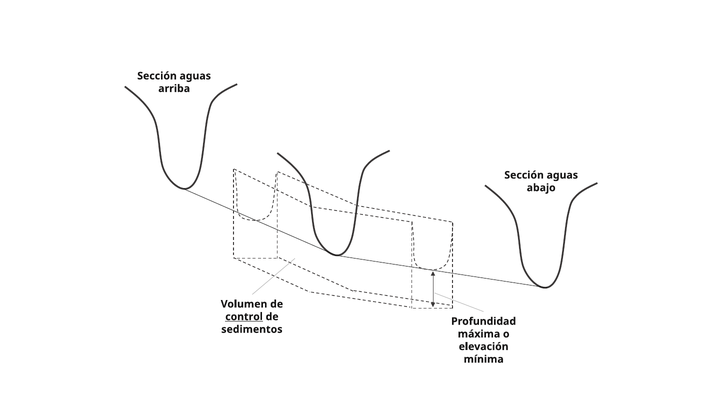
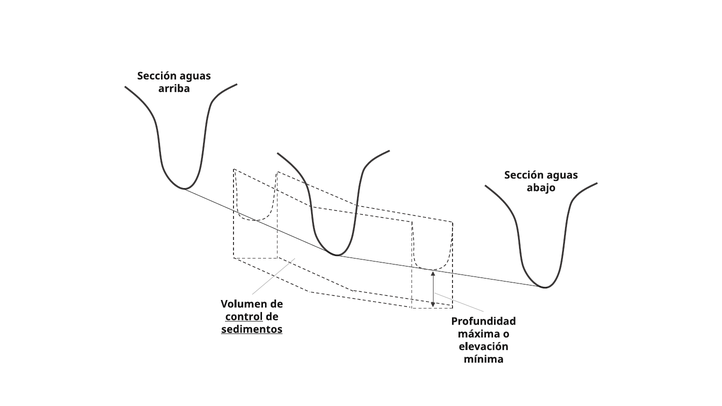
sedimentos underline: none -> present
